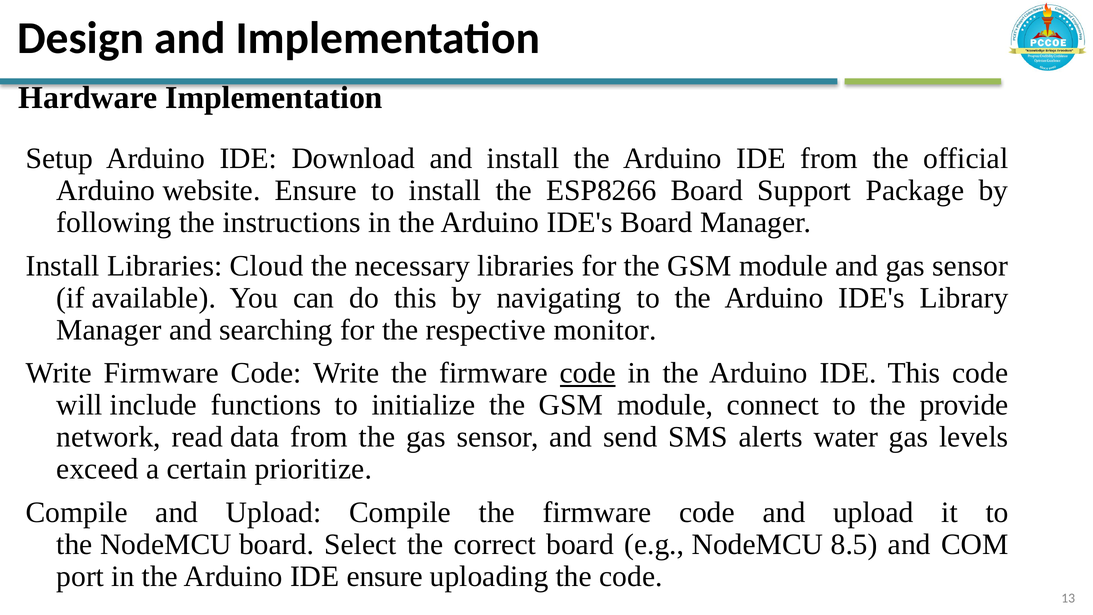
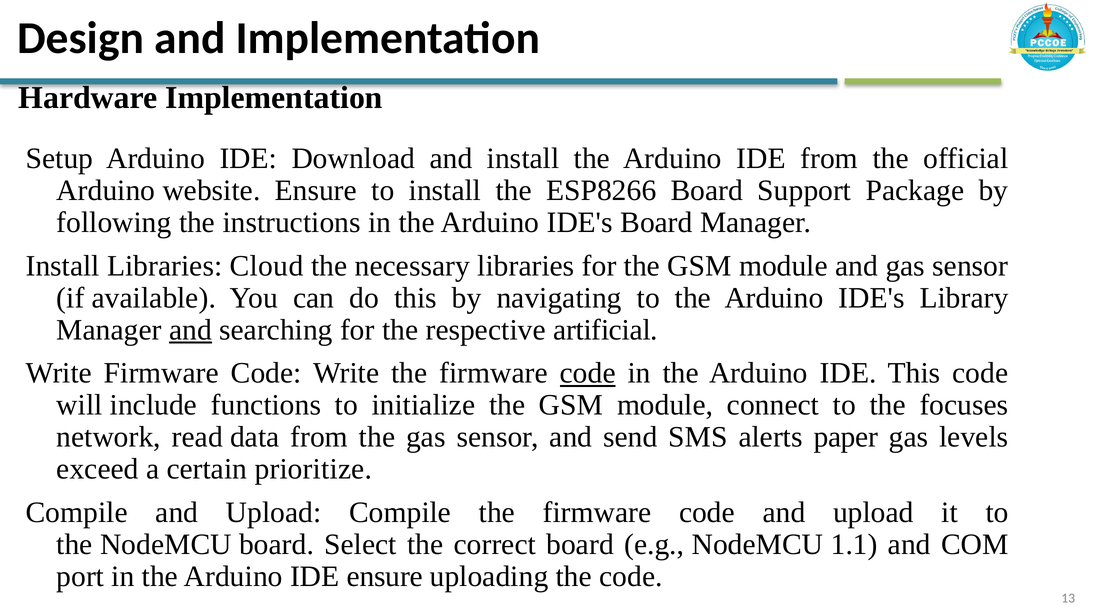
and at (190, 330) underline: none -> present
monitor: monitor -> artificial
provide: provide -> focuses
water: water -> paper
8.5: 8.5 -> 1.1
